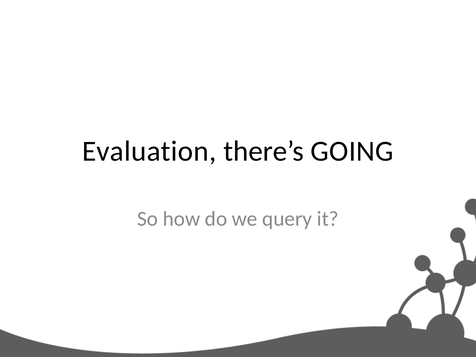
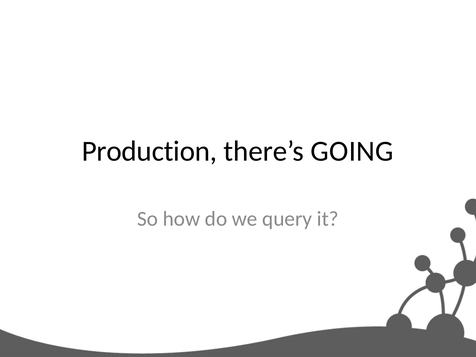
Evaluation: Evaluation -> Production
